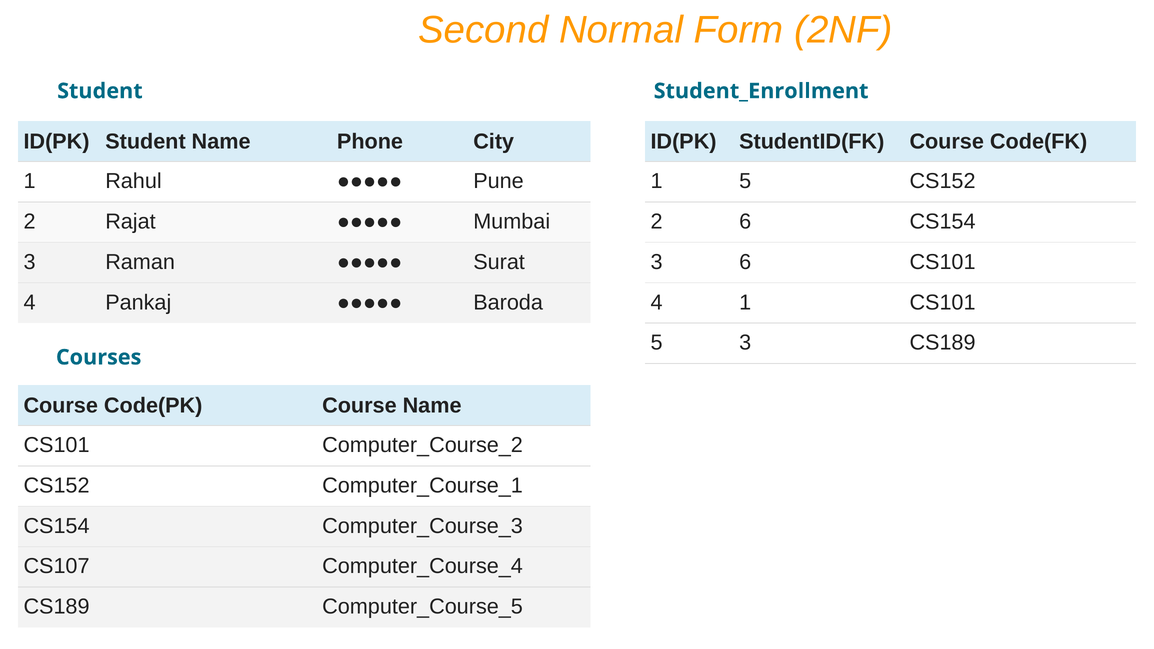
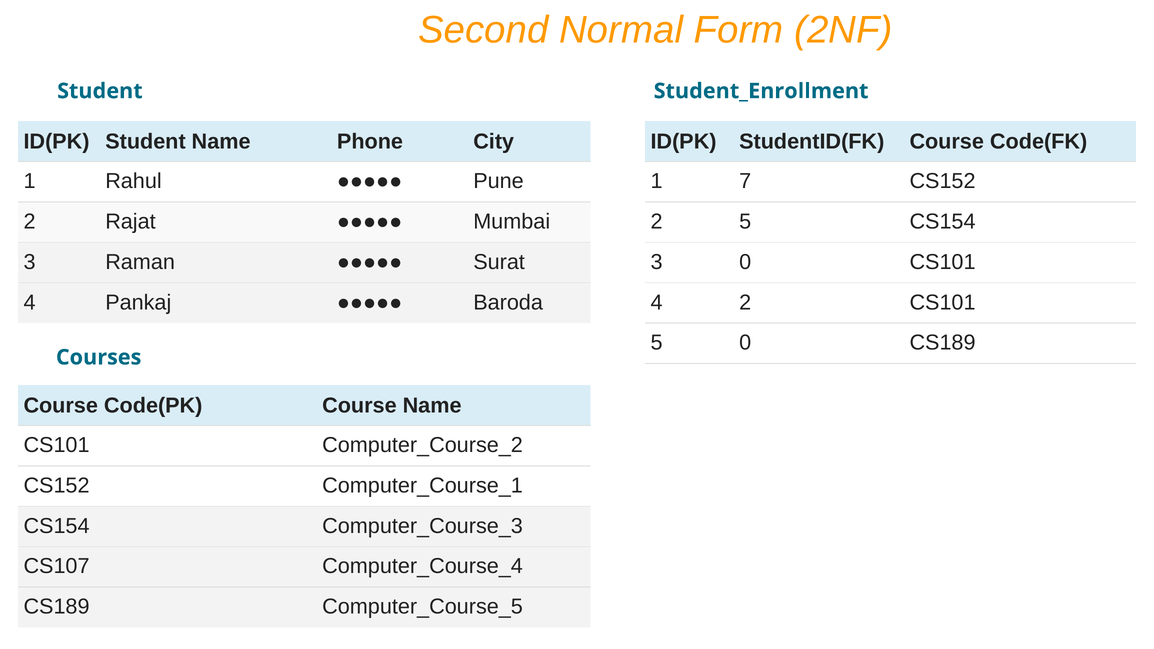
1 5: 5 -> 7
2 6: 6 -> 5
3 6: 6 -> 0
4 1: 1 -> 2
5 3: 3 -> 0
